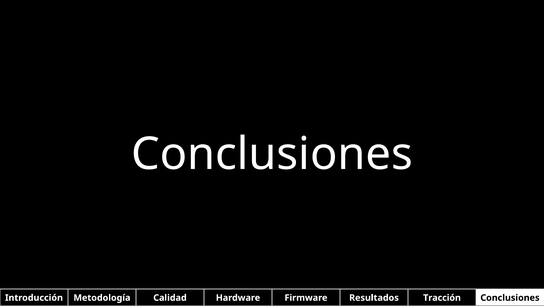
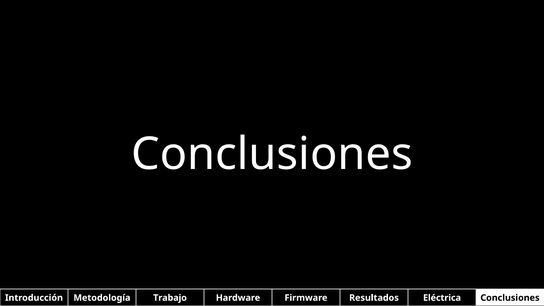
Calidad: Calidad -> Trabajo
Tracción: Tracción -> Eléctrica
